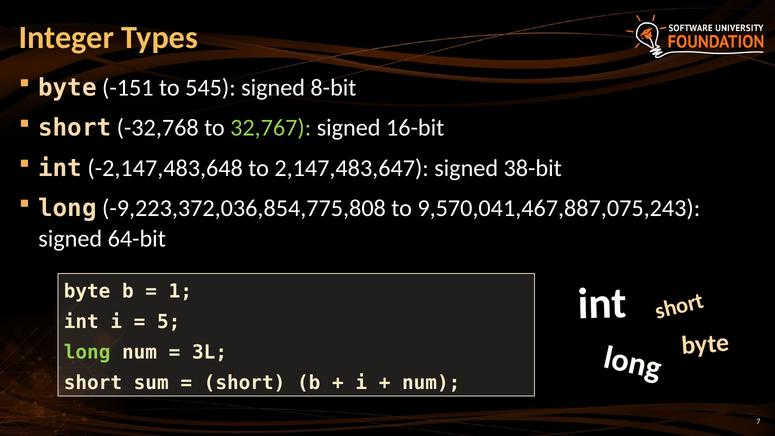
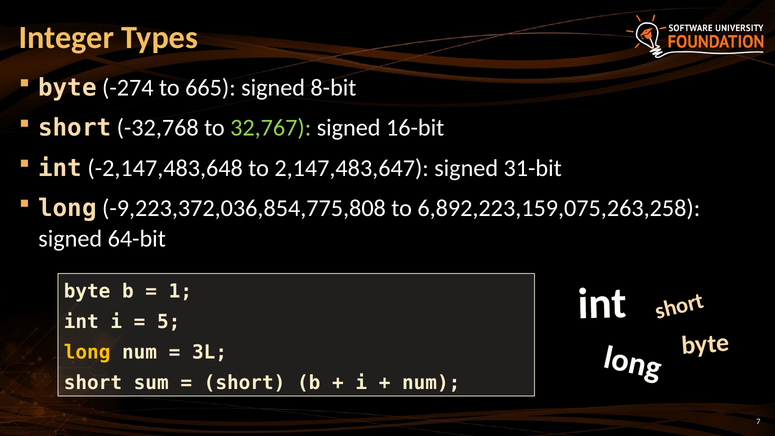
-151: -151 -> -274
545: 545 -> 665
38-bit: 38-bit -> 31-bit
9,570,041,467,887,075,243: 9,570,041,467,887,075,243 -> 6,892,223,159,075,263,258
long at (87, 352) colour: light green -> yellow
